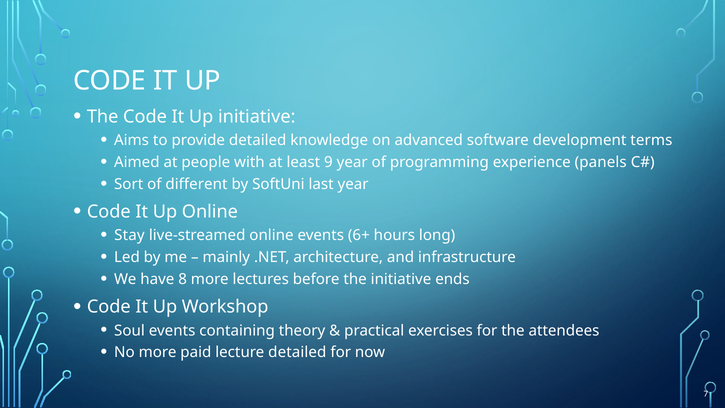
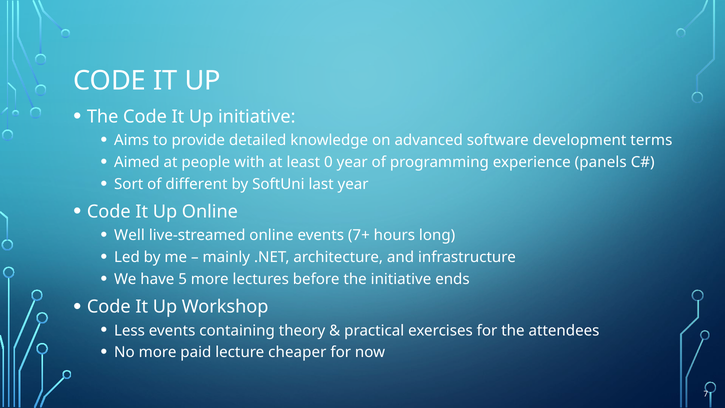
9: 9 -> 0
Stay: Stay -> Well
6+: 6+ -> 7+
8: 8 -> 5
Soul: Soul -> Less
lecture detailed: detailed -> cheaper
